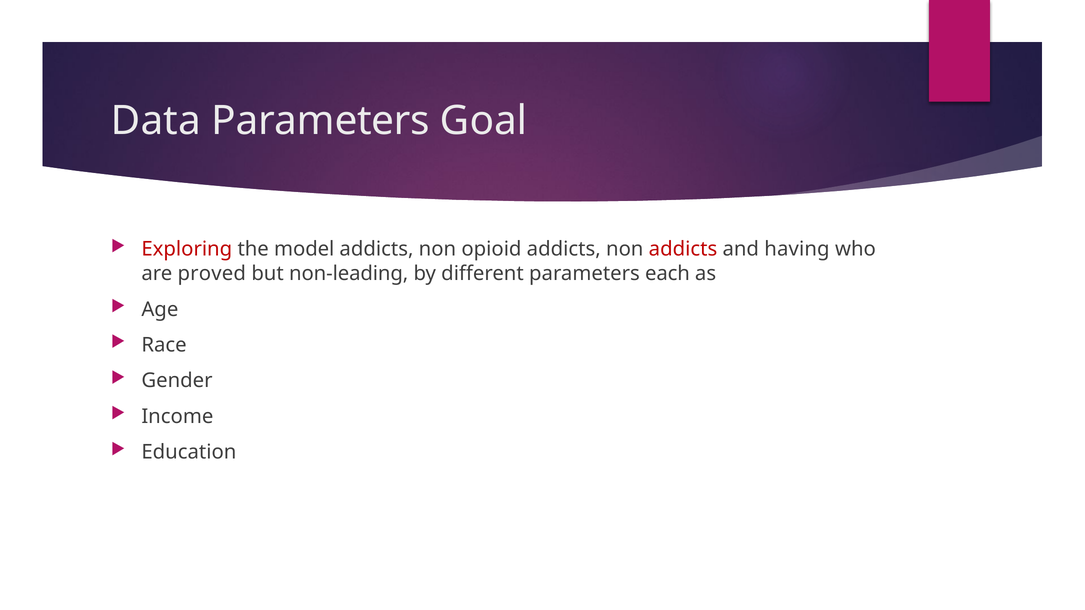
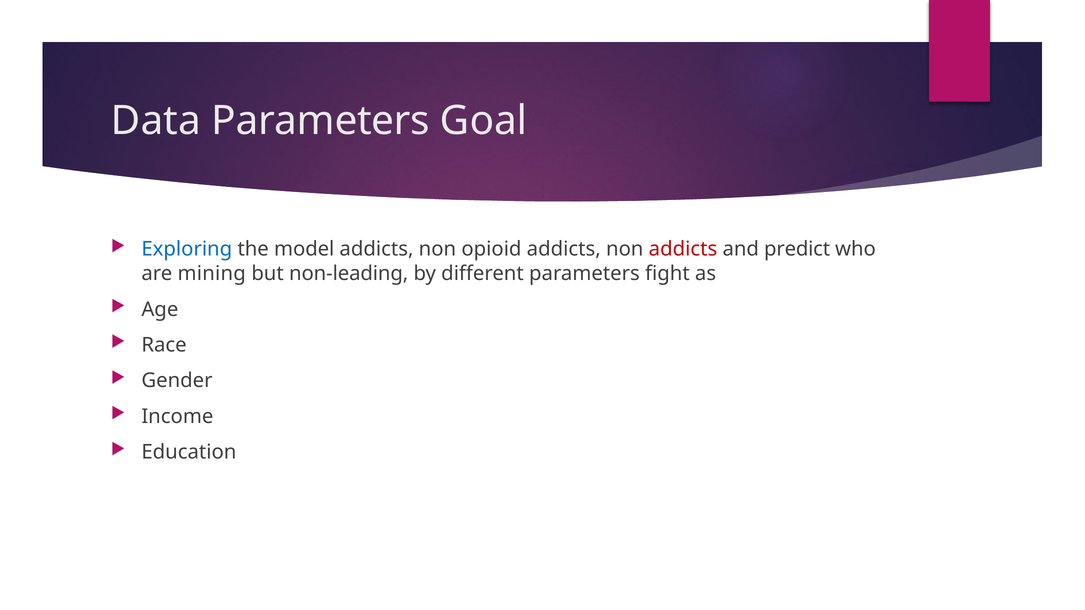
Exploring colour: red -> blue
having: having -> predict
proved: proved -> mining
each: each -> fight
